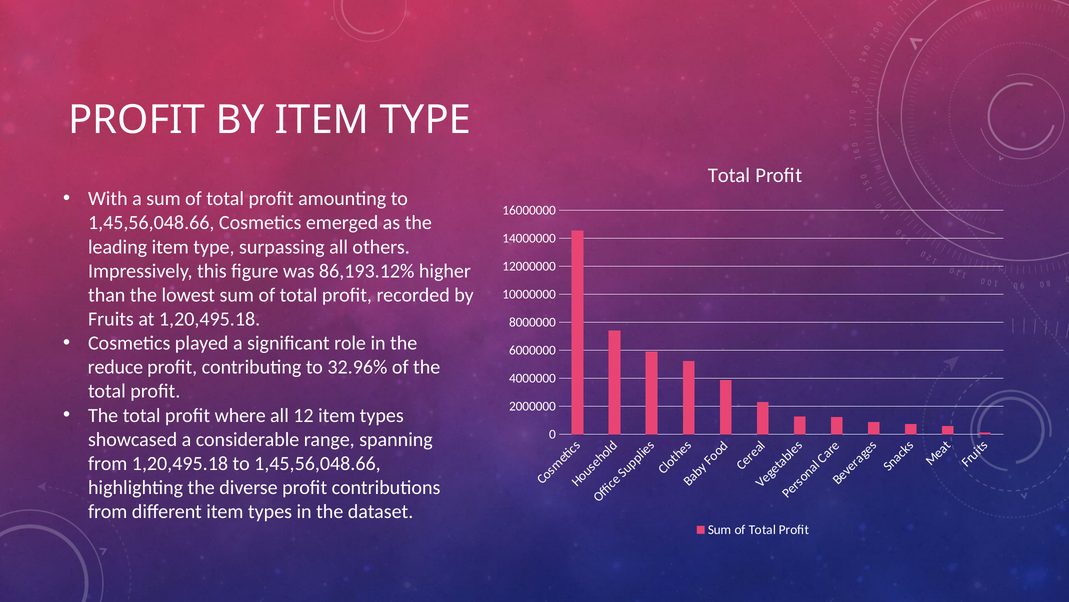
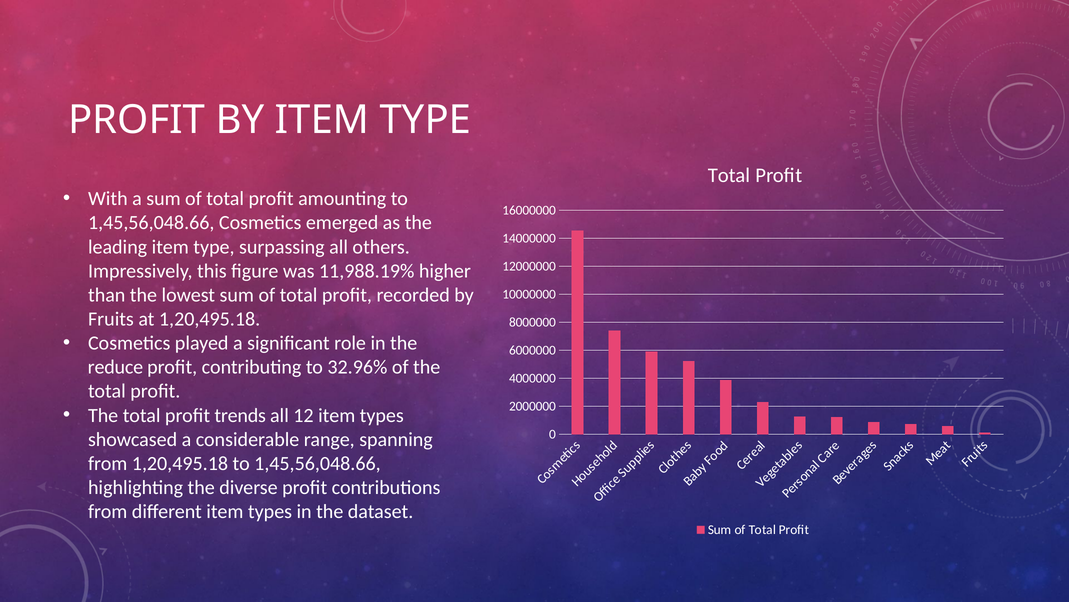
86,193.12%: 86,193.12% -> 11,988.19%
where: where -> trends
